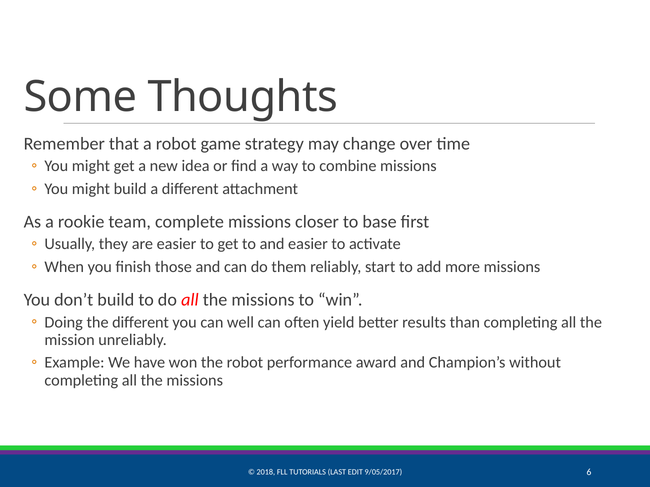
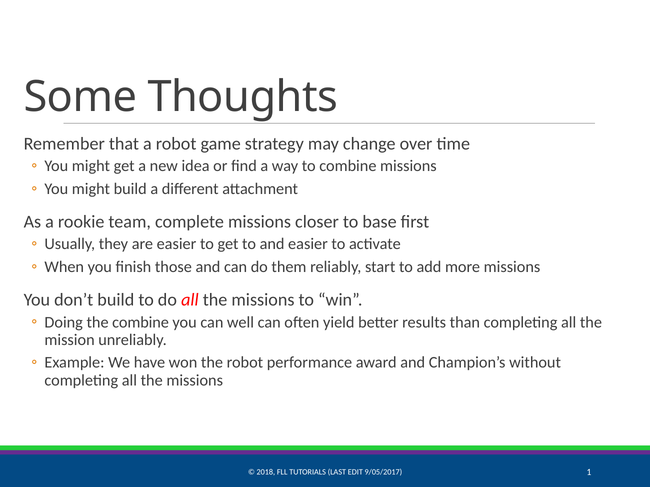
the different: different -> combine
6: 6 -> 1
